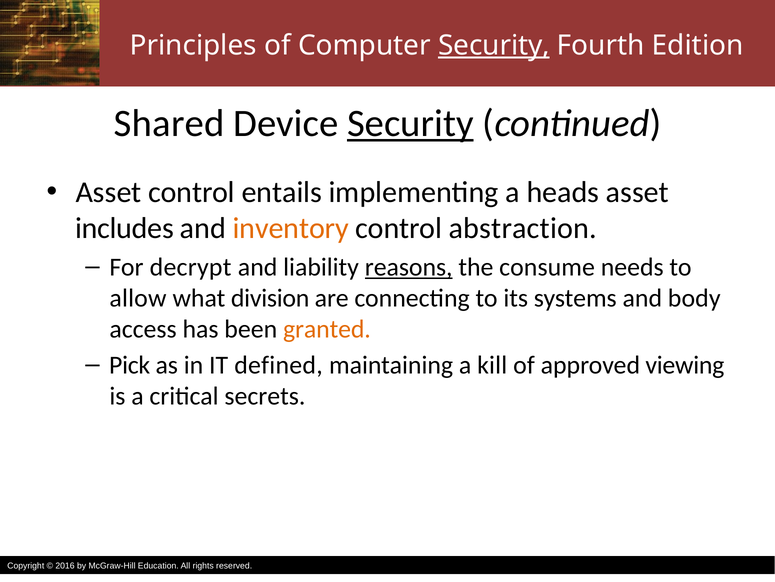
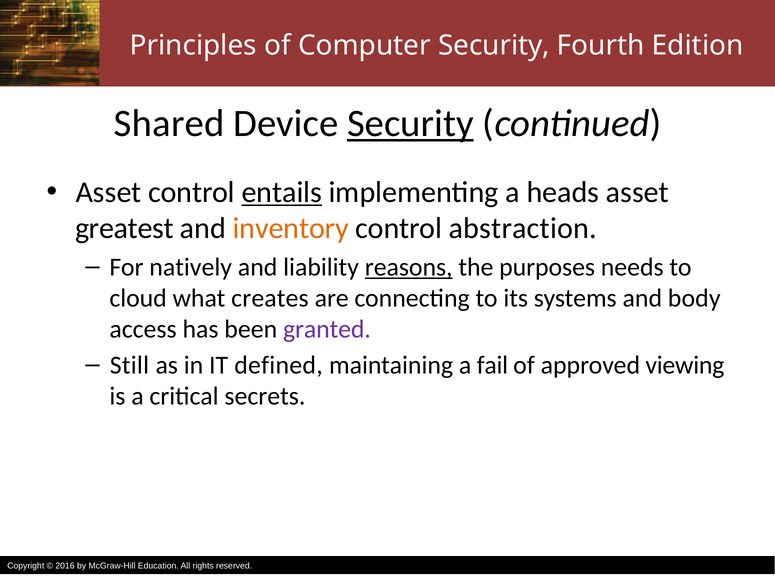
Security at (494, 45) underline: present -> none
entails underline: none -> present
includes: includes -> greatest
decrypt: decrypt -> natively
consume: consume -> purposes
allow: allow -> cloud
division: division -> creates
granted colour: orange -> purple
Pick: Pick -> Still
kill: kill -> fail
